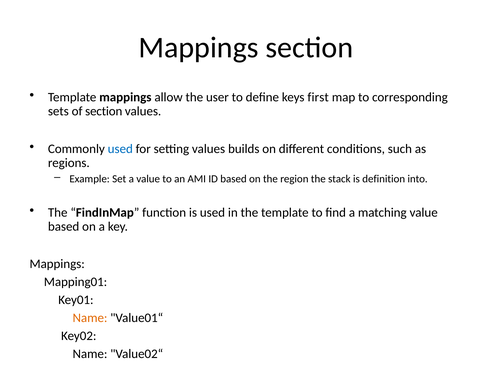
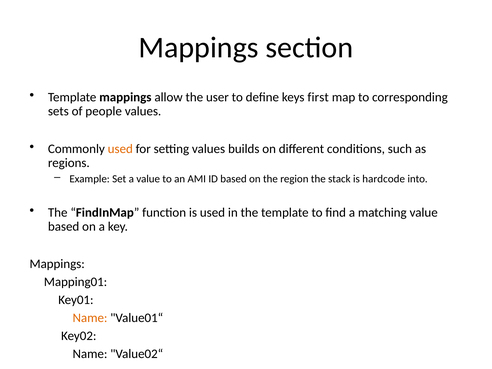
of section: section -> people
used at (120, 149) colour: blue -> orange
definition: definition -> hardcode
